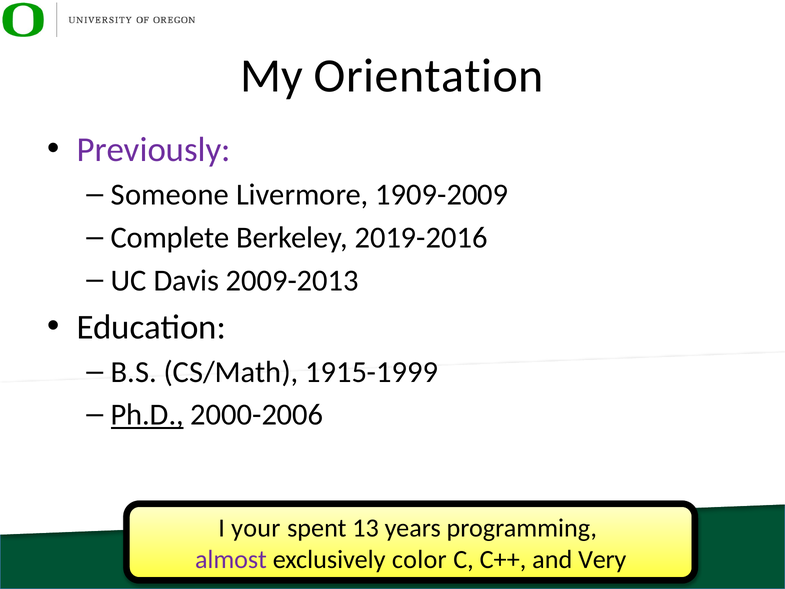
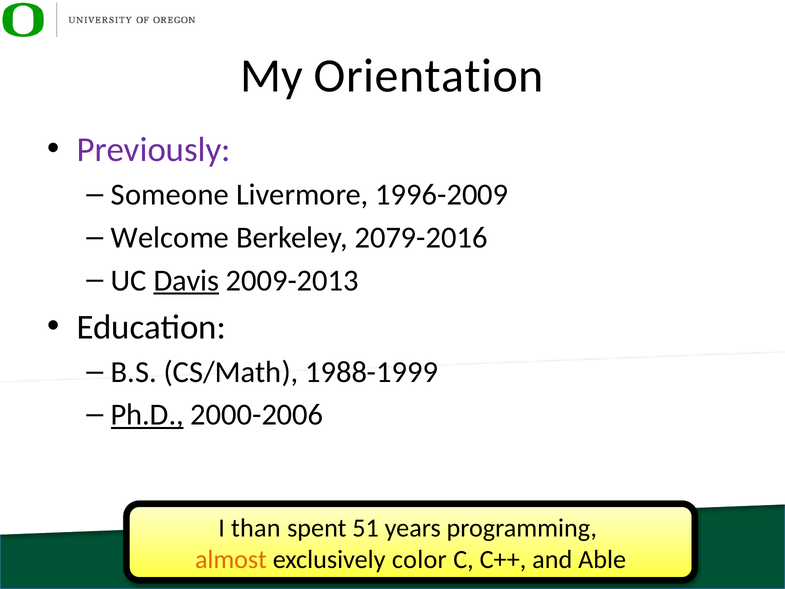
1909-2009: 1909-2009 -> 1996-2009
Complete: Complete -> Welcome
2019-2016: 2019-2016 -> 2079-2016
Davis underline: none -> present
1915-1999: 1915-1999 -> 1988-1999
your: your -> than
13: 13 -> 51
almost colour: purple -> orange
Very: Very -> Able
